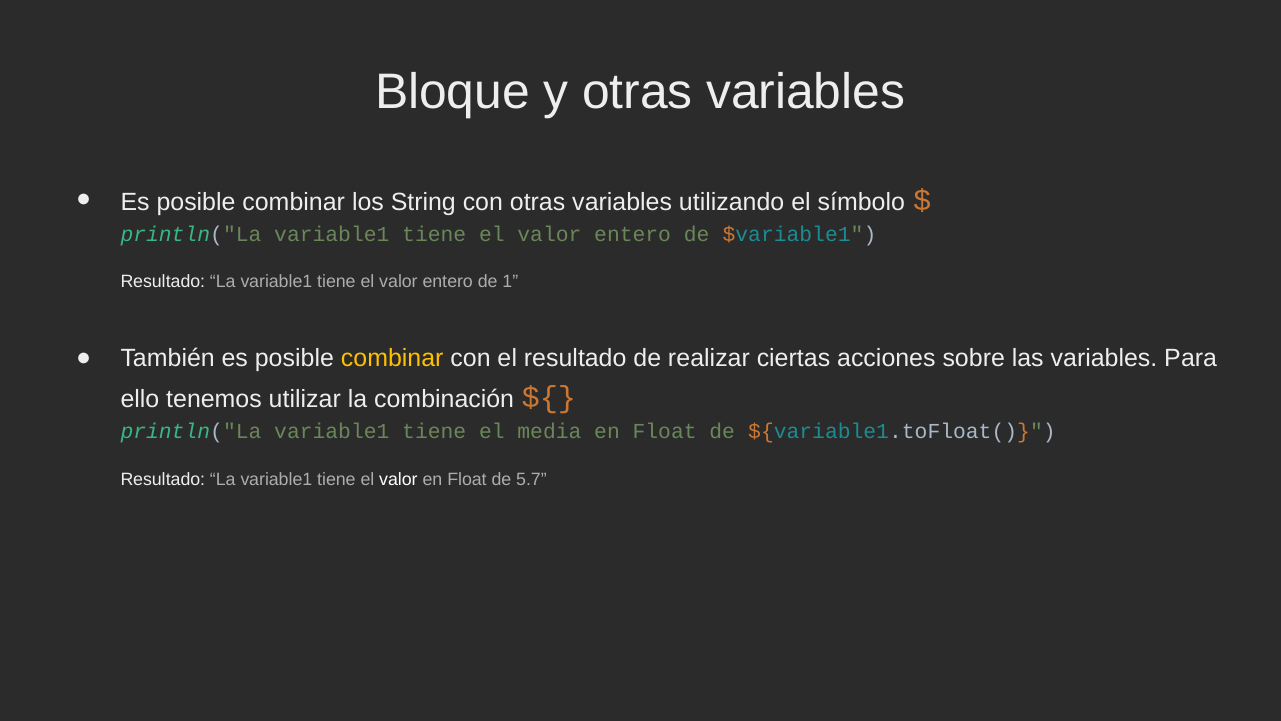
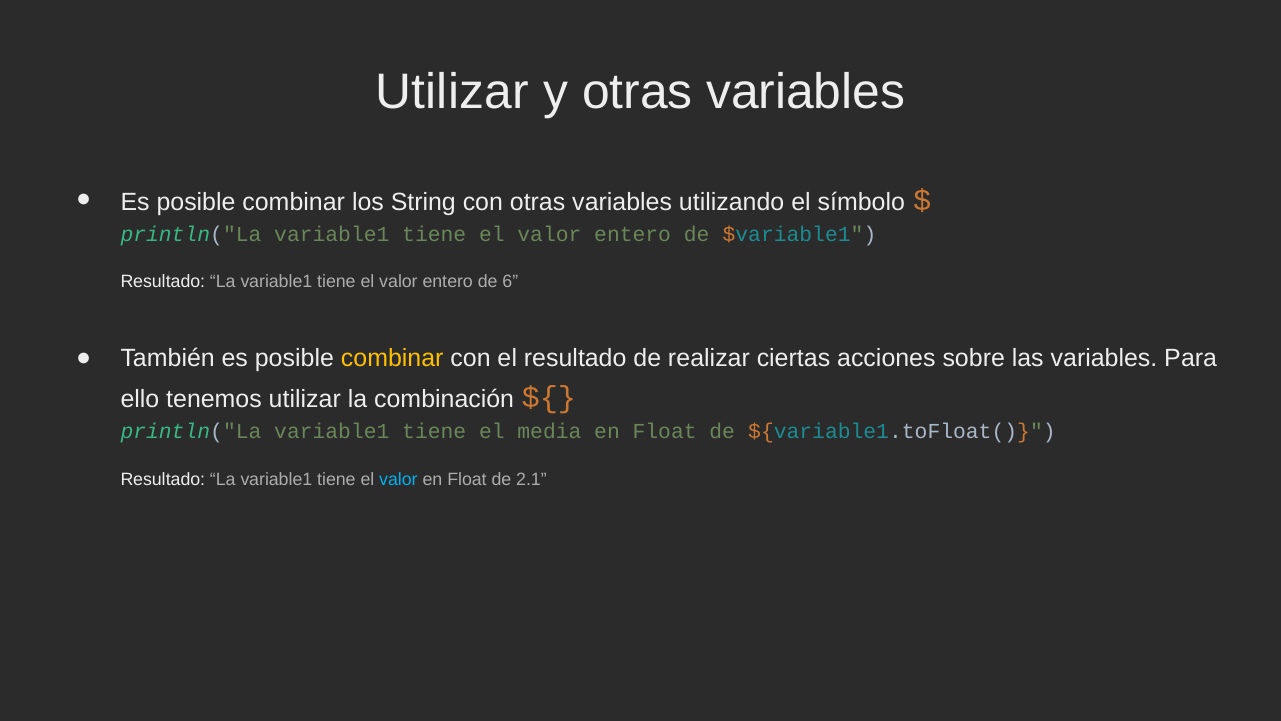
Bloque at (452, 92): Bloque -> Utilizar
1: 1 -> 6
valor at (398, 479) colour: white -> light blue
5.7: 5.7 -> 2.1
